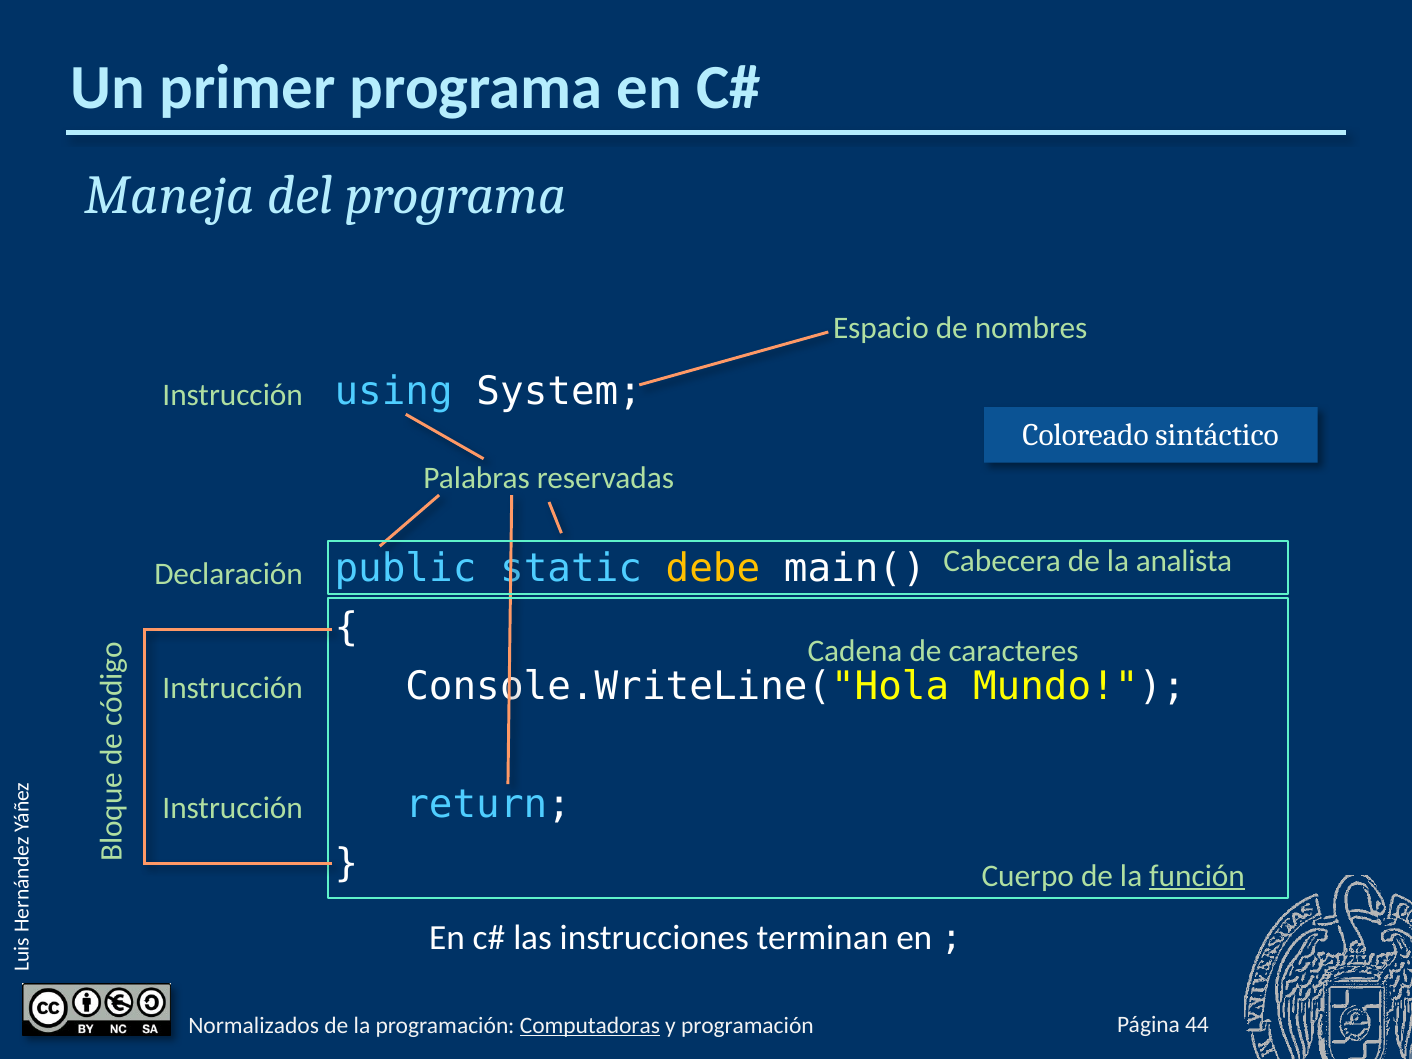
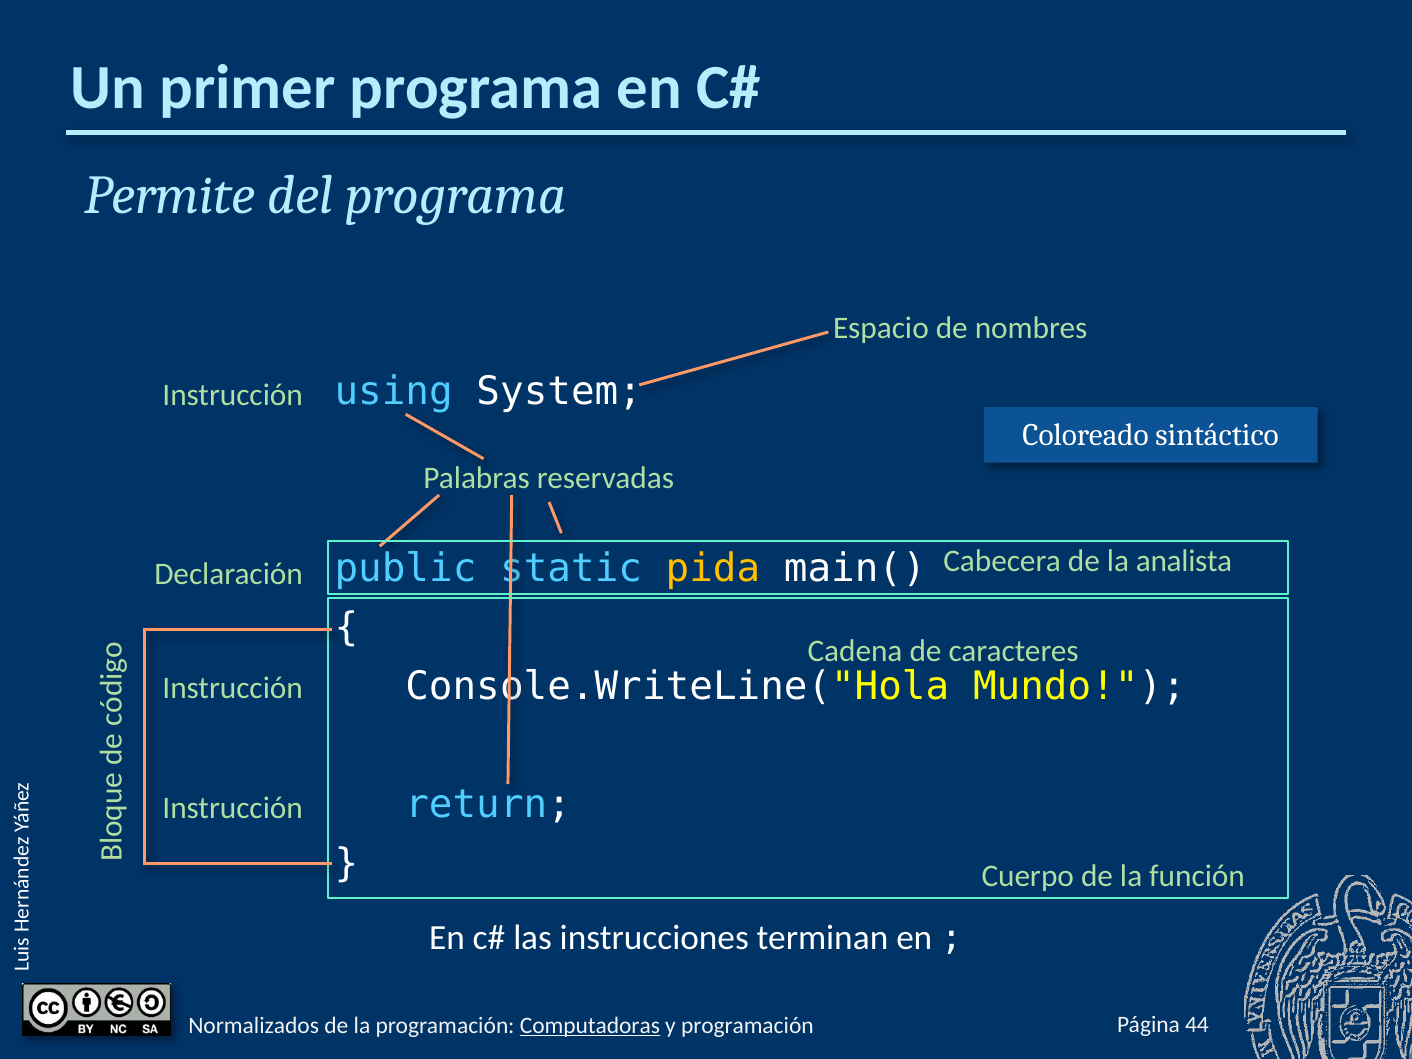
Maneja: Maneja -> Permite
debe: debe -> pida
función underline: present -> none
